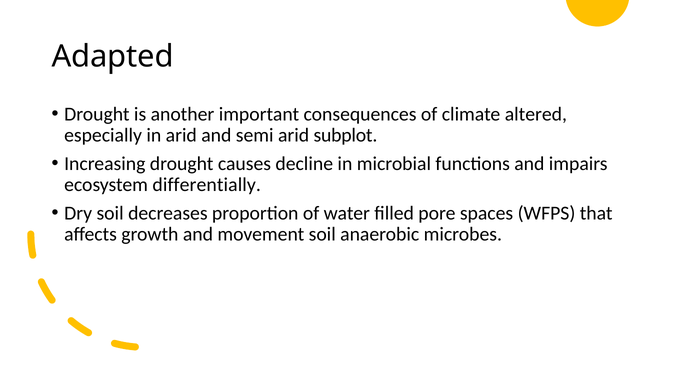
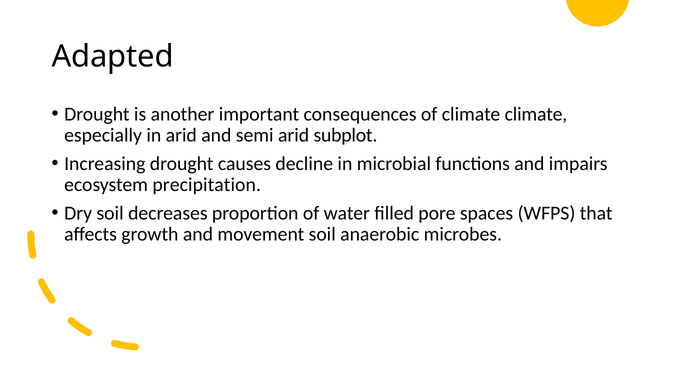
climate altered: altered -> climate
differentially: differentially -> precipitation
